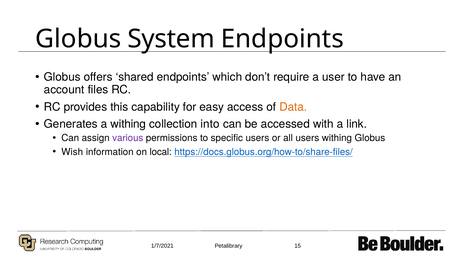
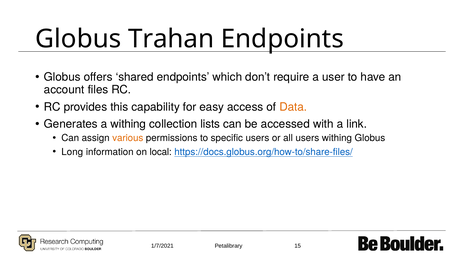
System: System -> Trahan
into: into -> lists
various colour: purple -> orange
Wish: Wish -> Long
